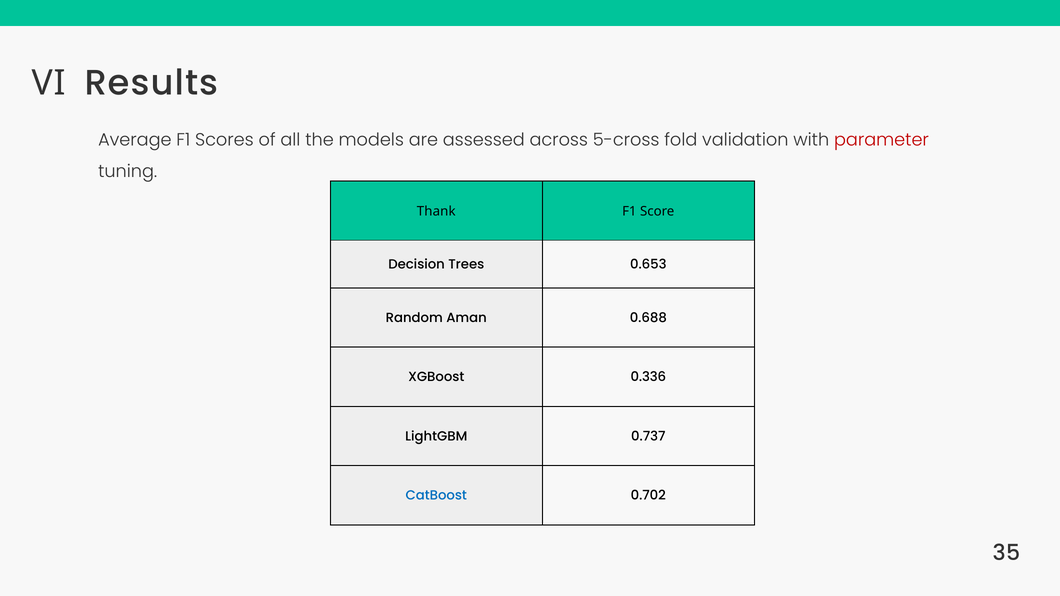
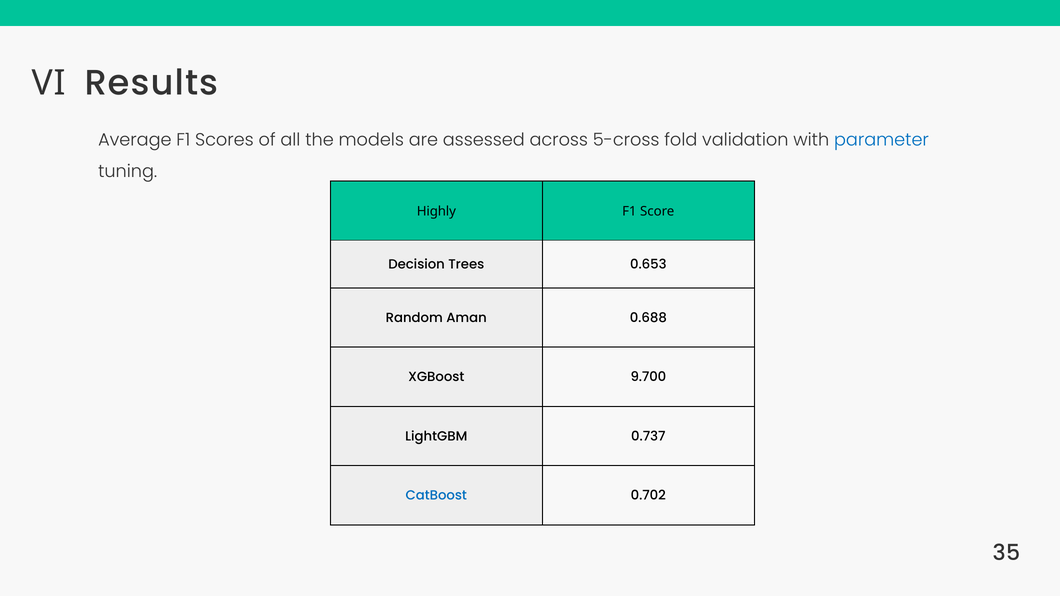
parameter colour: red -> blue
Thank: Thank -> Highly
0.336: 0.336 -> 9.700
